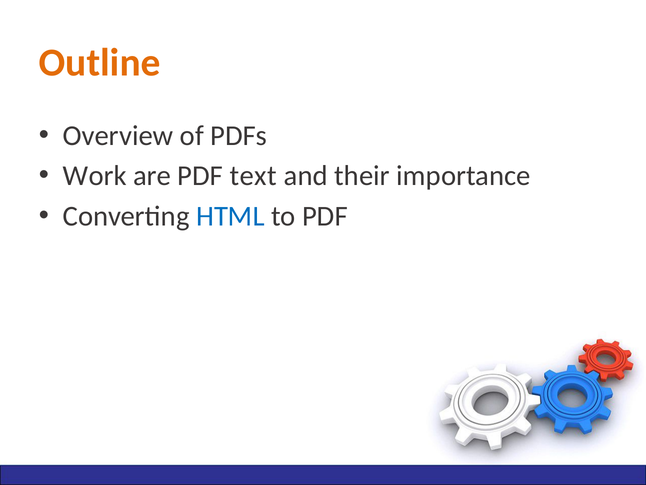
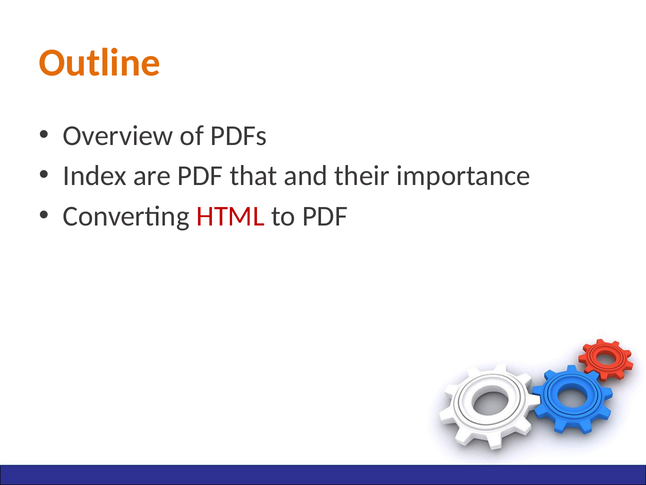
Work: Work -> Index
text: text -> that
HTML colour: blue -> red
